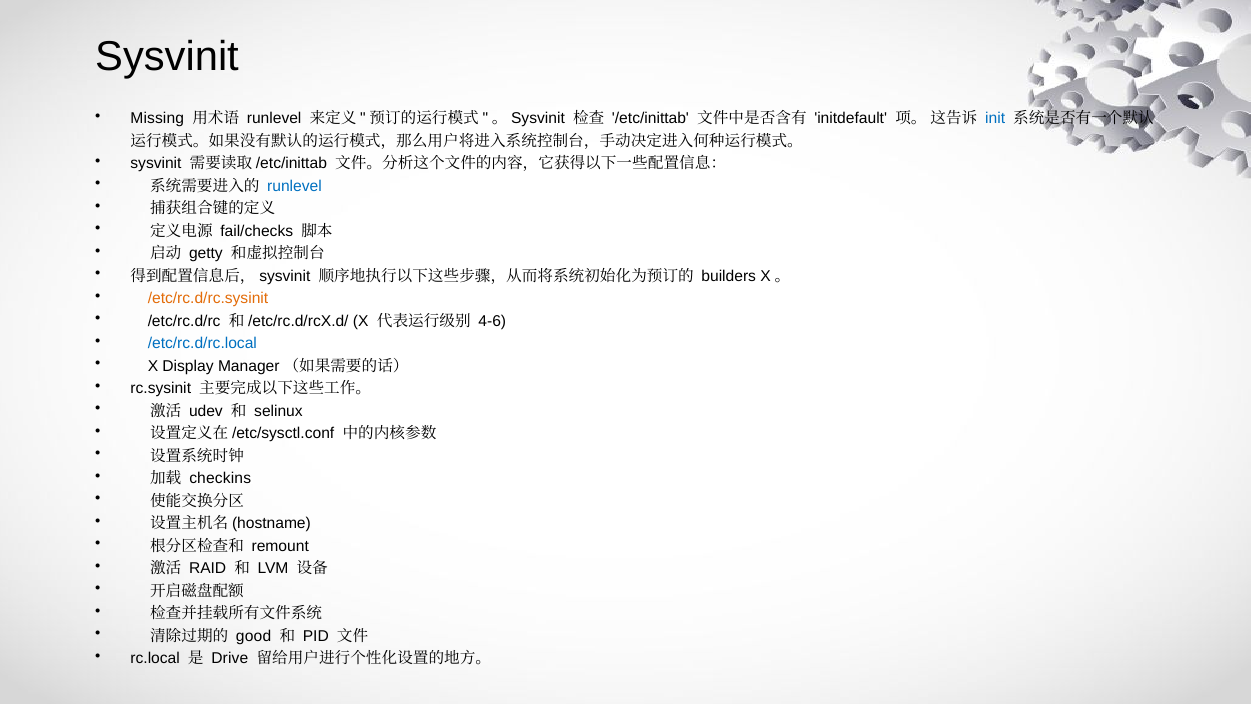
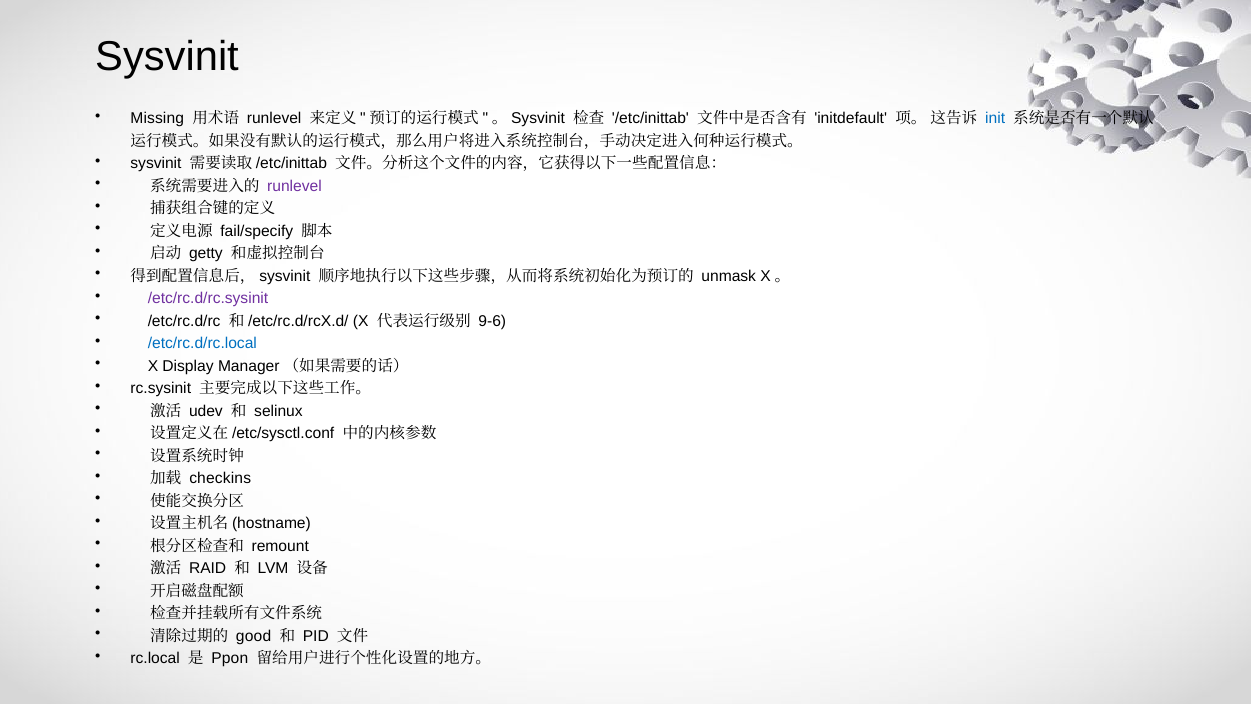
runlevel at (294, 186) colour: blue -> purple
fail/checks: fail/checks -> fail/specify
builders: builders -> unmask
/etc/rc.d/rc.sysinit colour: orange -> purple
4-6: 4-6 -> 9-6
Drive: Drive -> Ppon
